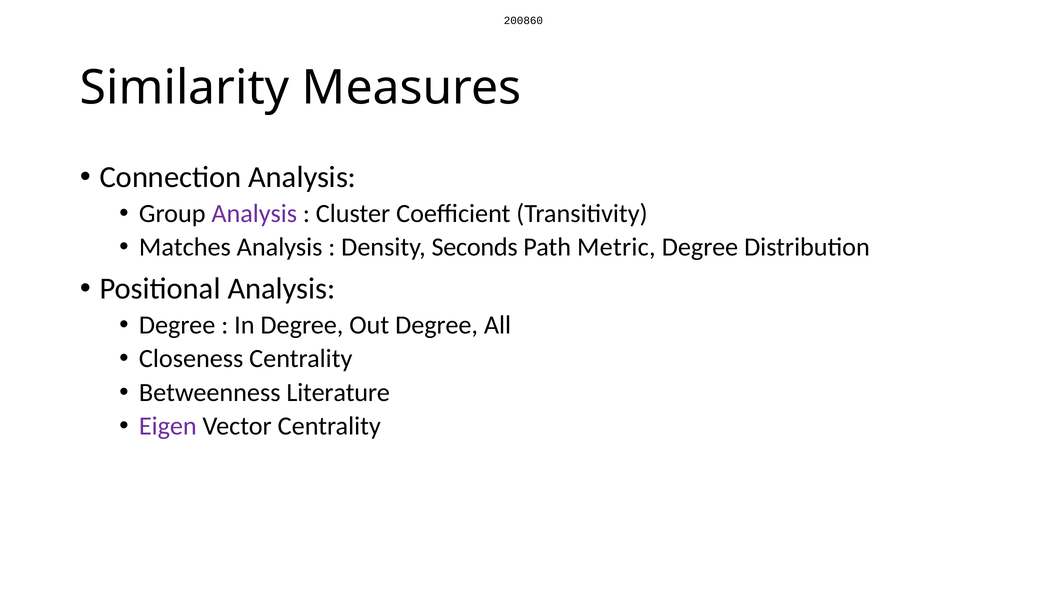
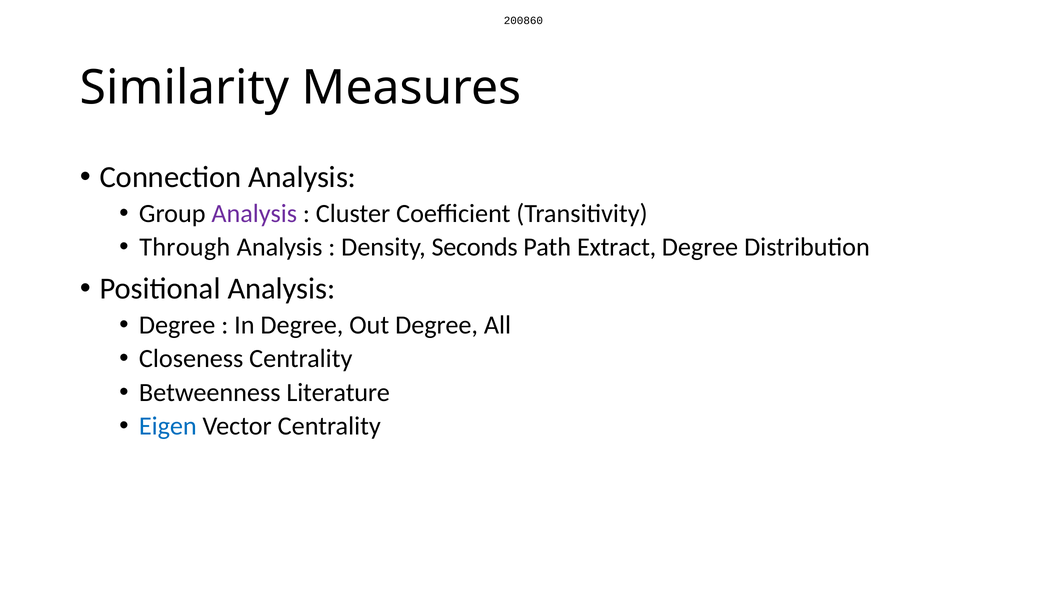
Matches: Matches -> Through
Metric: Metric -> Extract
Eigen colour: purple -> blue
